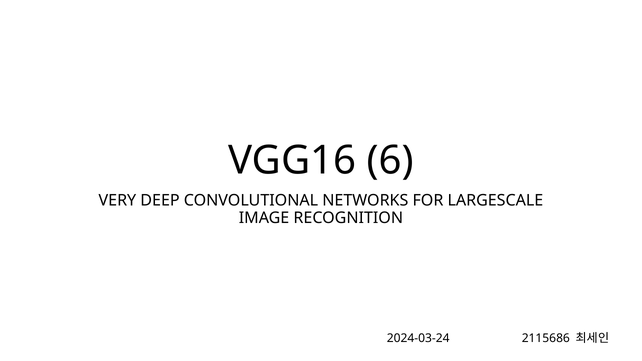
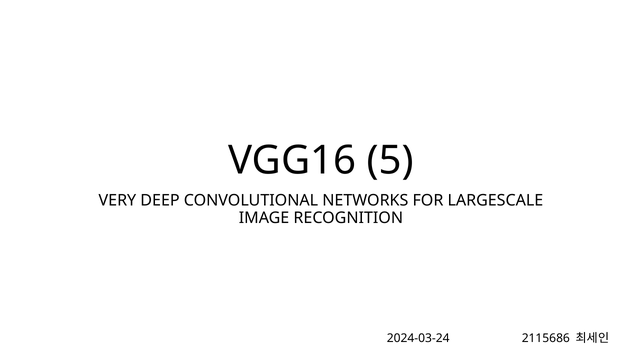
6: 6 -> 5
